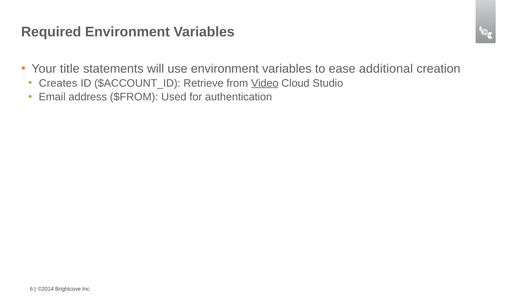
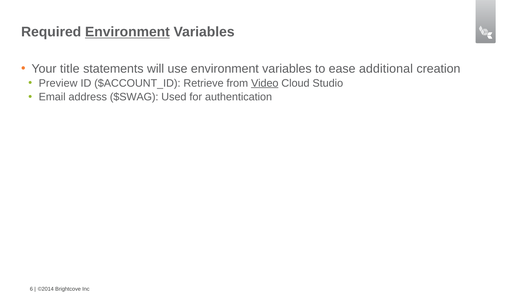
Environment at (127, 32) underline: none -> present
Creates: Creates -> Preview
$FROM: $FROM -> $SWAG
